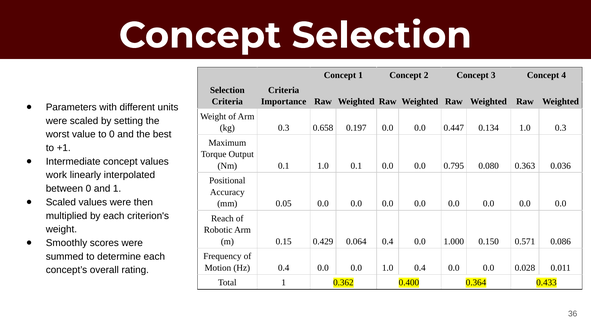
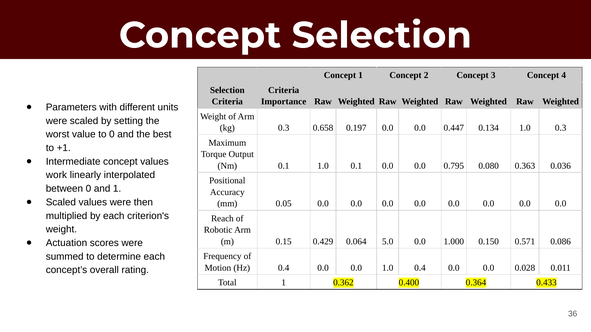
0.064 0.4: 0.4 -> 5.0
Smoothly: Smoothly -> Actuation
